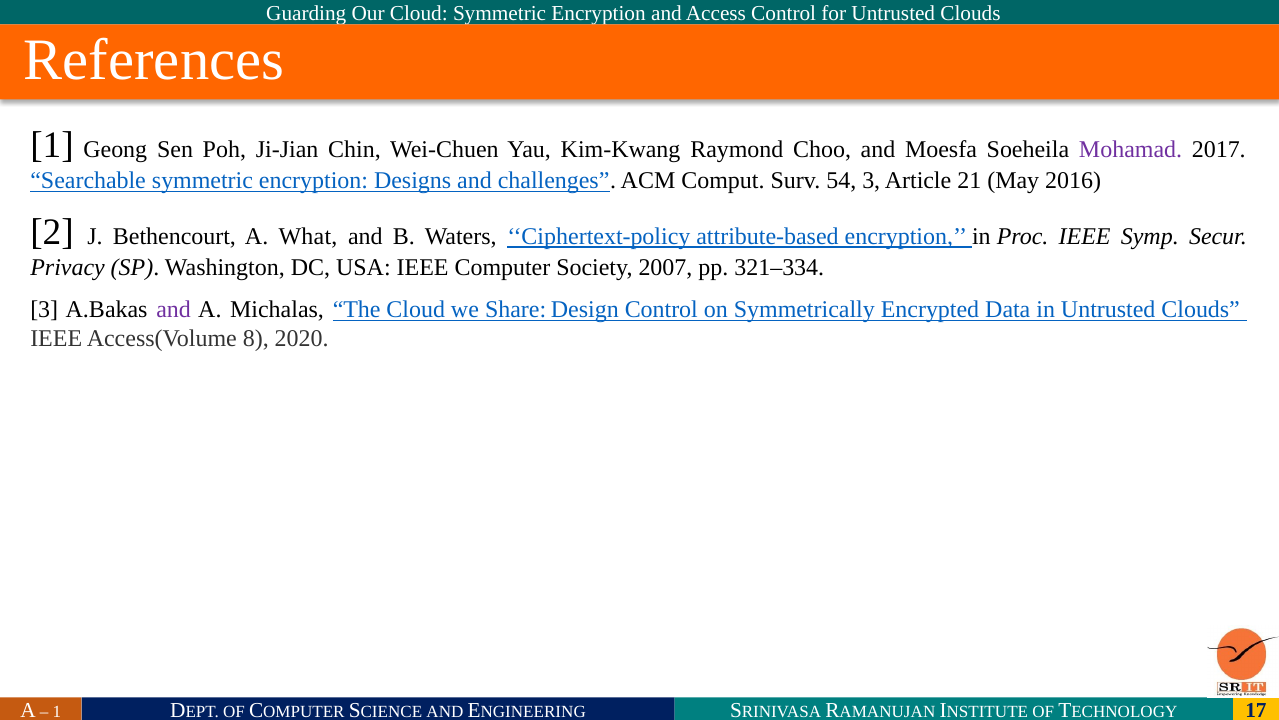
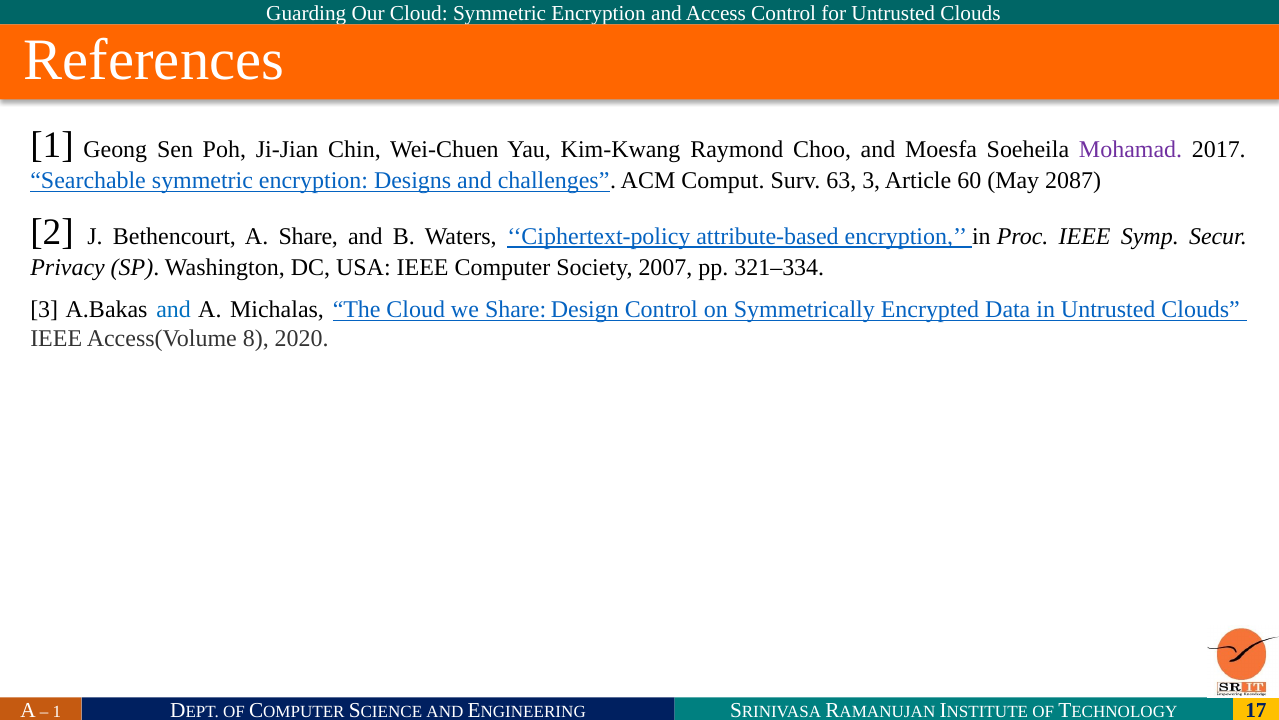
54: 54 -> 63
21: 21 -> 60
2016: 2016 -> 2087
A What: What -> Share
and at (174, 310) colour: purple -> blue
